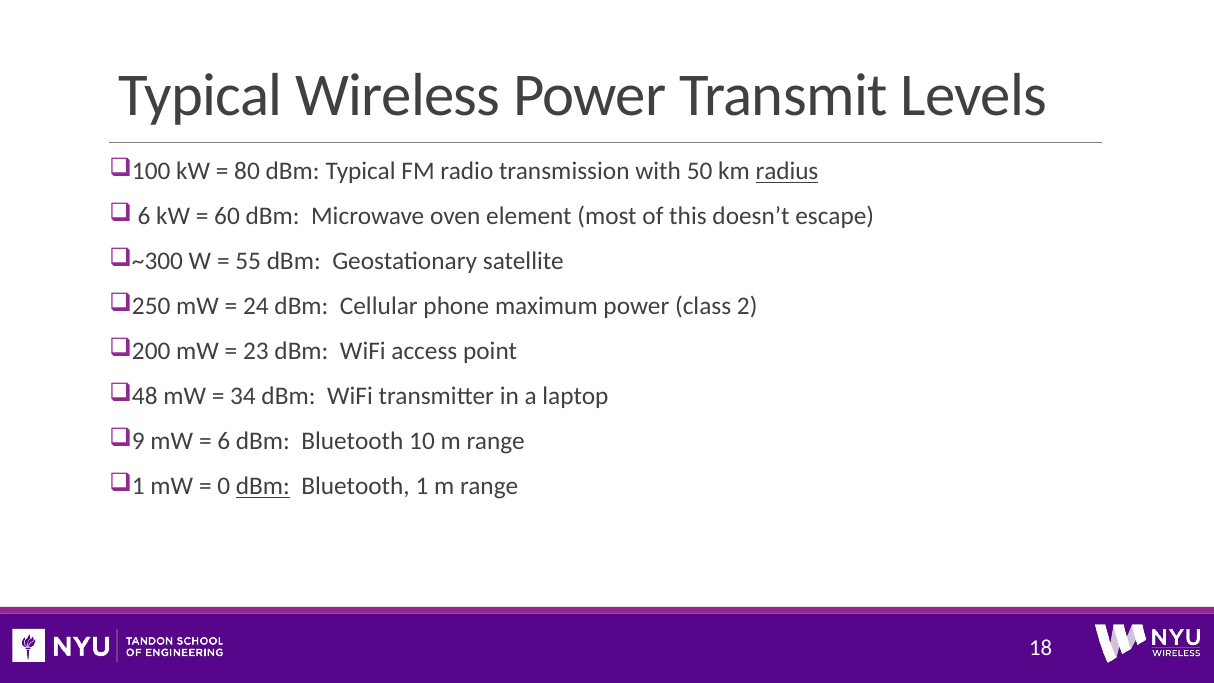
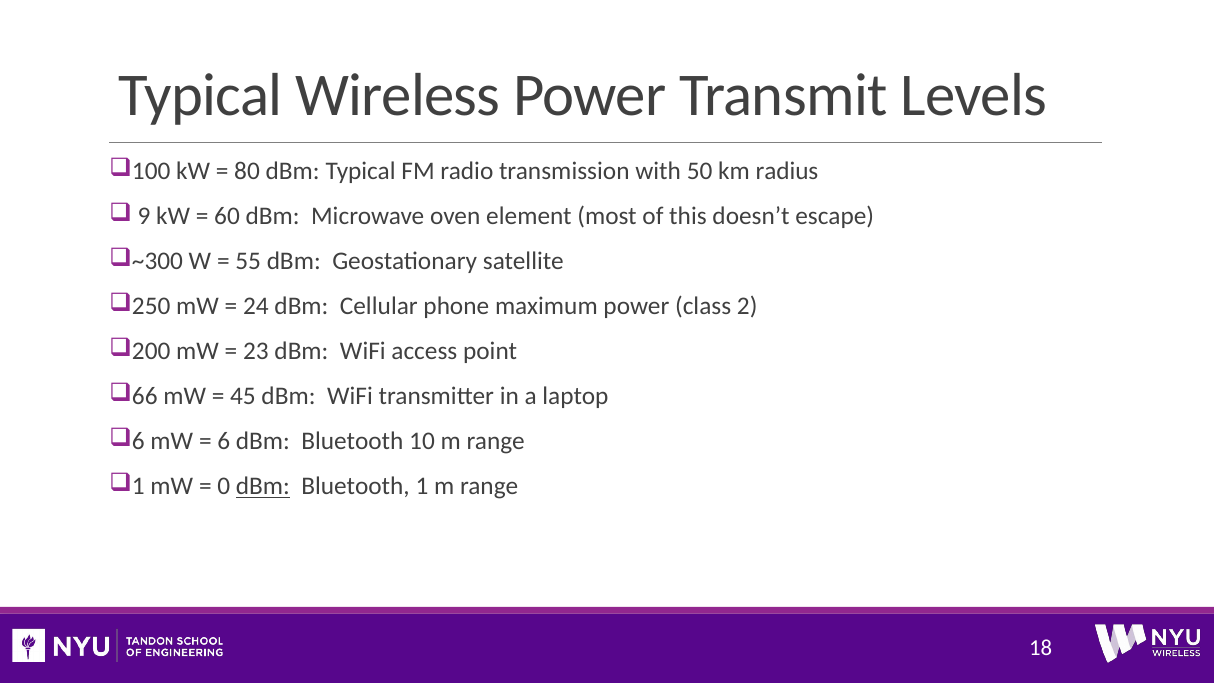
radius underline: present -> none
6 at (144, 216): 6 -> 9
48: 48 -> 66
34: 34 -> 45
9 at (138, 441): 9 -> 6
